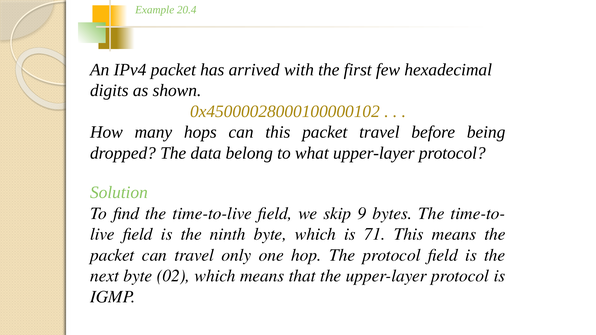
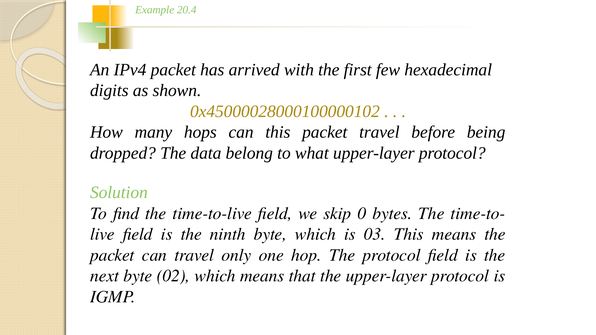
9: 9 -> 0
71: 71 -> 03
